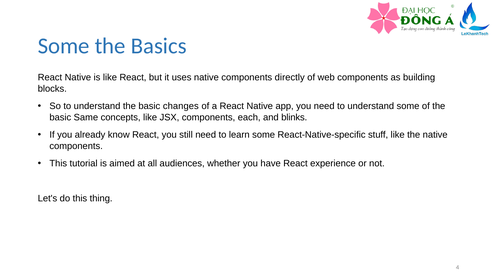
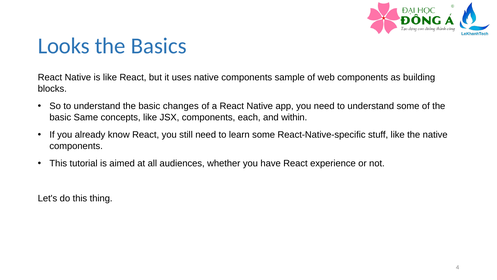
Some at (64, 46): Some -> Looks
directly: directly -> sample
blinks: blinks -> within
